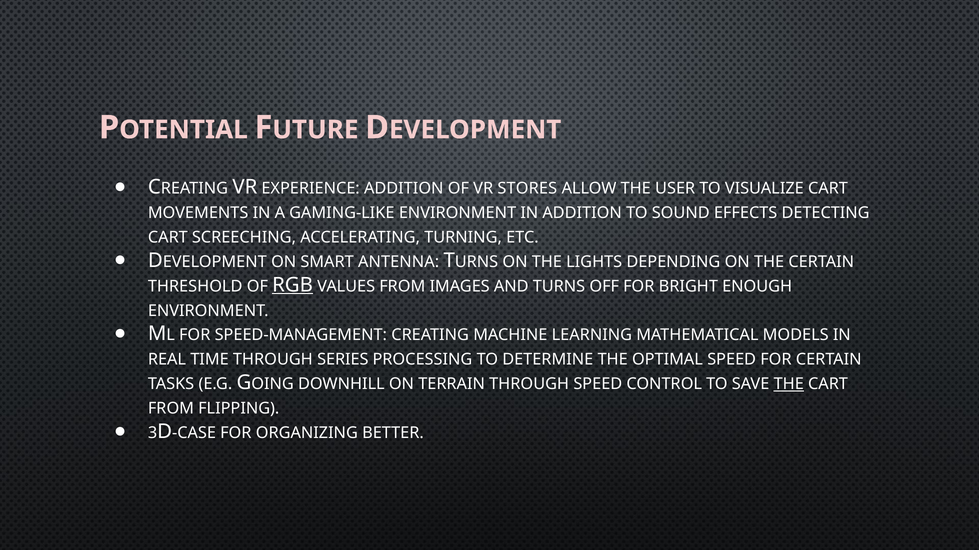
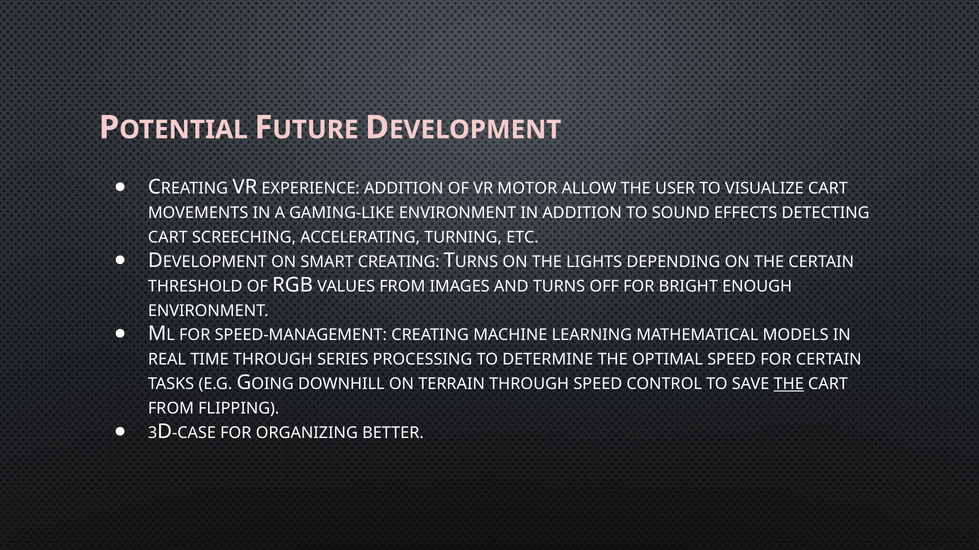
STORES: STORES -> MOTOR
SMART ANTENNA: ANTENNA -> CREATING
RGB underline: present -> none
